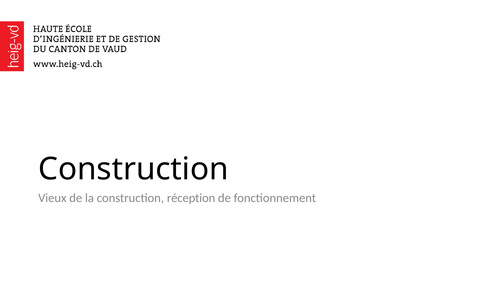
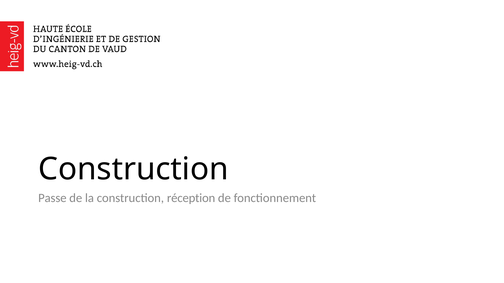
Vieux: Vieux -> Passe
